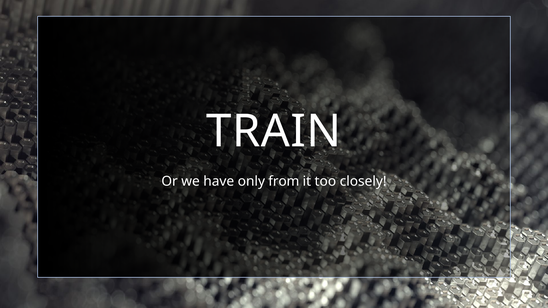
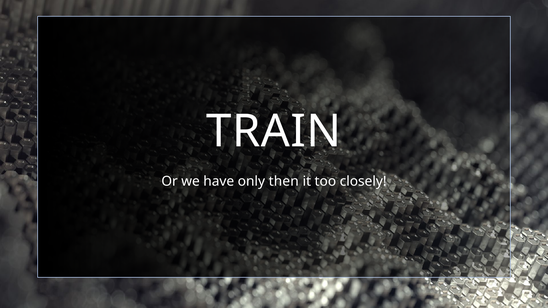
from: from -> then
